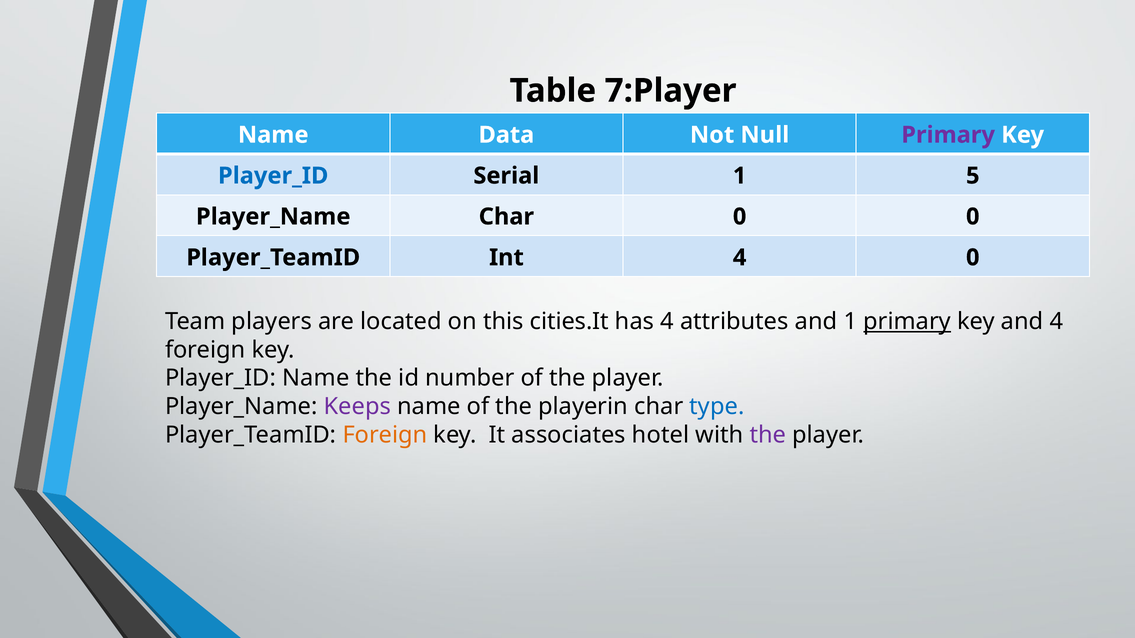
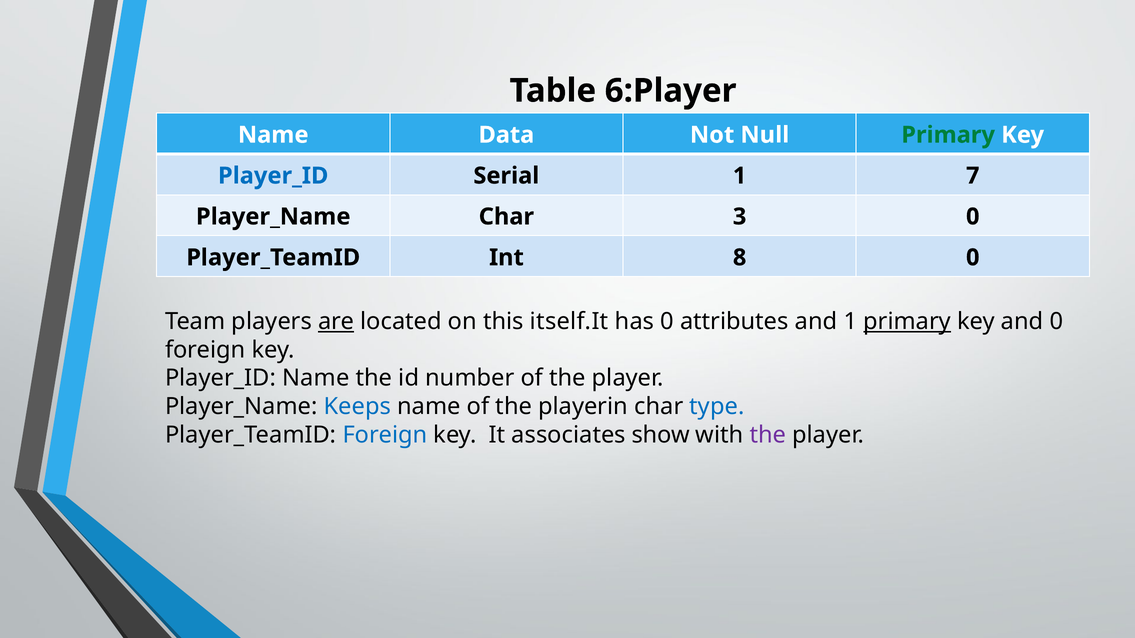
7:Player: 7:Player -> 6:Player
Primary at (948, 135) colour: purple -> green
5: 5 -> 7
Char 0: 0 -> 3
Int 4: 4 -> 8
are underline: none -> present
cities.It: cities.It -> itself.It
has 4: 4 -> 0
and 4: 4 -> 0
Keeps colour: purple -> blue
Foreign at (385, 435) colour: orange -> blue
hotel: hotel -> show
